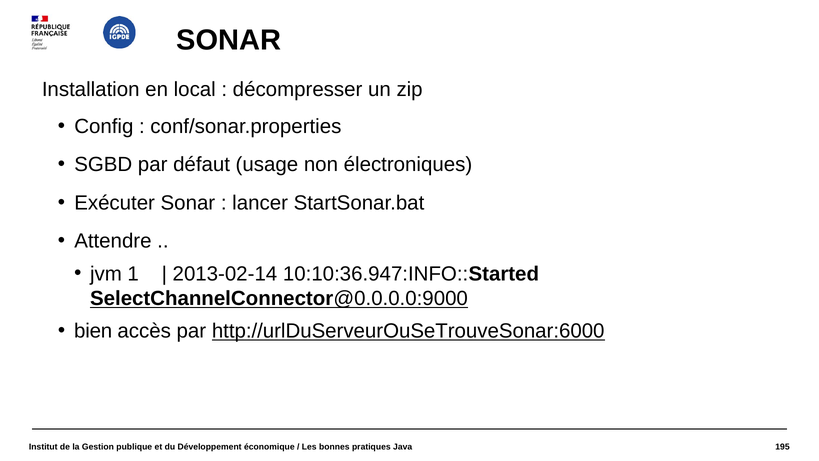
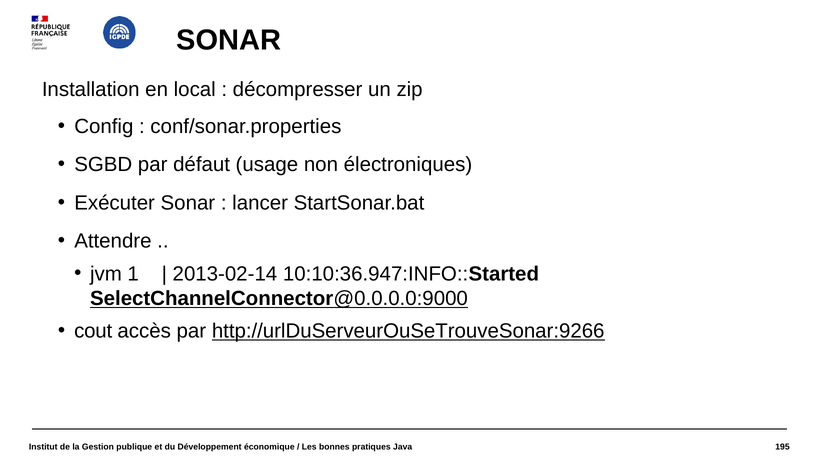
bien: bien -> cout
http://urlDuServeurOuSeTrouveSonar:6000: http://urlDuServeurOuSeTrouveSonar:6000 -> http://urlDuServeurOuSeTrouveSonar:9266
